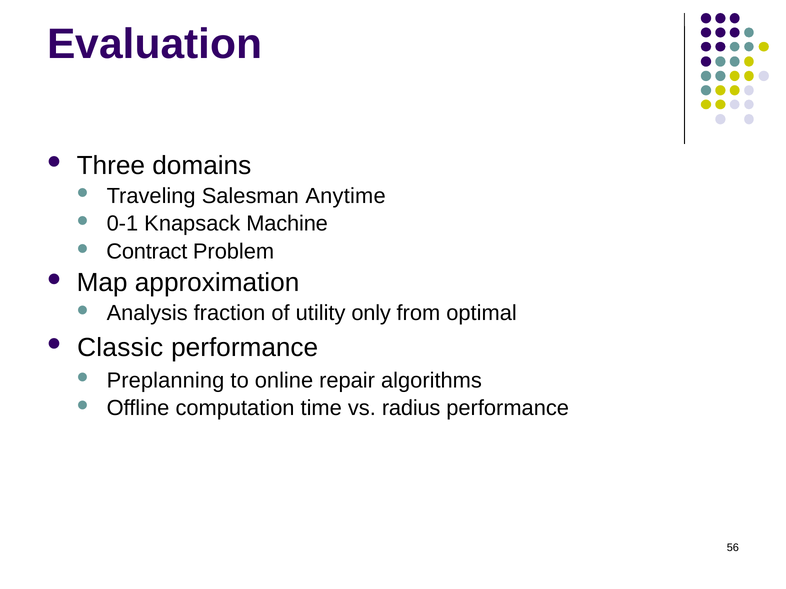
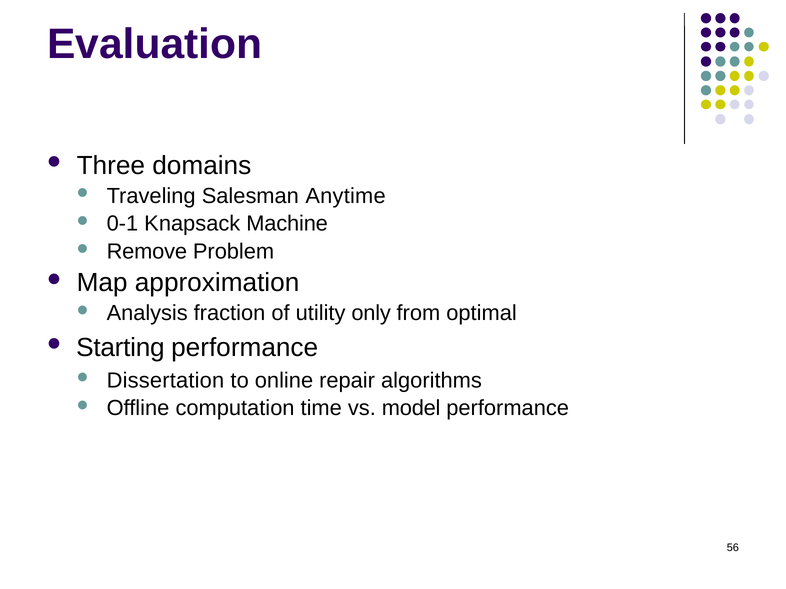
Contract: Contract -> Remove
Classic: Classic -> Starting
Preplanning: Preplanning -> Dissertation
radius: radius -> model
